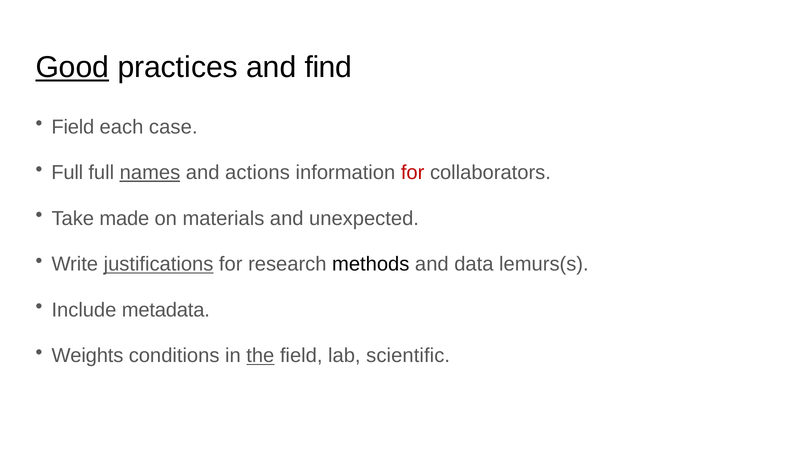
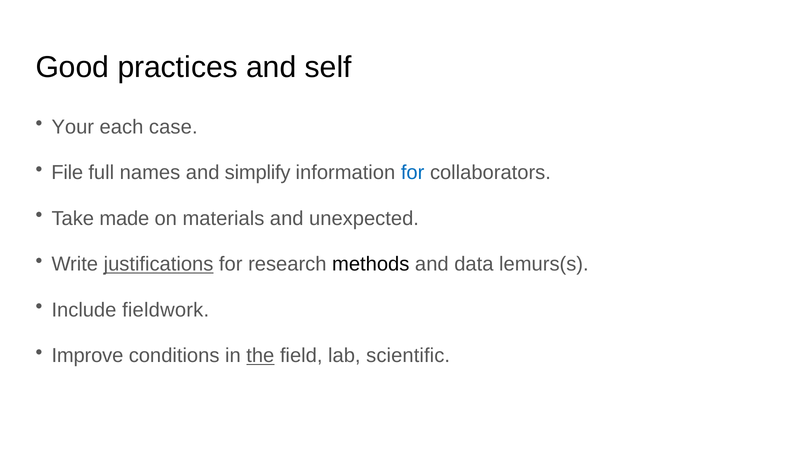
Good underline: present -> none
find: find -> self
Field at (73, 127): Field -> Your
Full at (67, 173): Full -> File
names underline: present -> none
actions: actions -> simplify
for at (413, 173) colour: red -> blue
metadata: metadata -> fieldwork
Weights: Weights -> Improve
